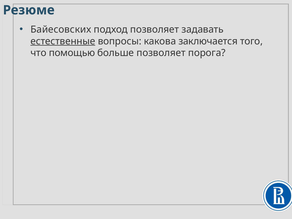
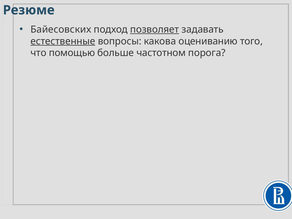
позволяет at (155, 30) underline: none -> present
заключается: заключается -> оцениванию
больше позволяет: позволяет -> частотном
